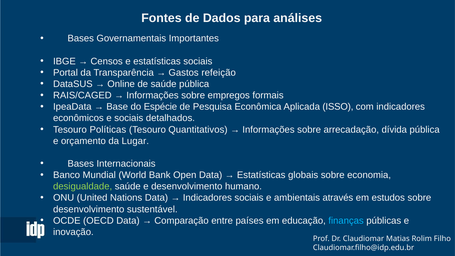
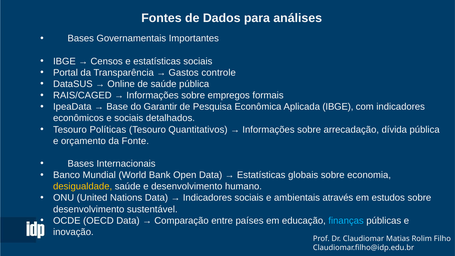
refeição: refeição -> controle
Espécie: Espécie -> Garantir
Aplicada ISSO: ISSO -> IBGE
Lugar: Lugar -> Fonte
desigualdade colour: light green -> yellow
